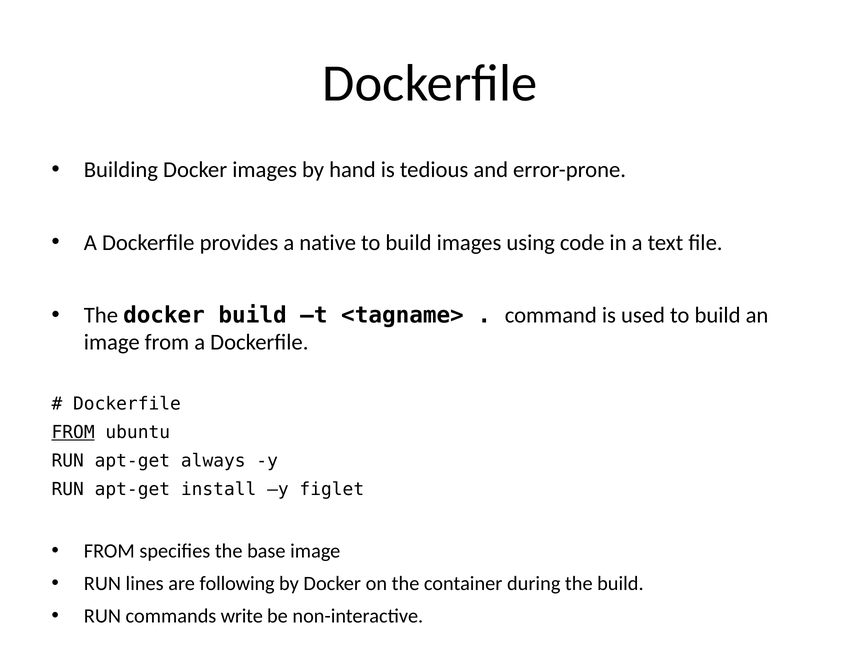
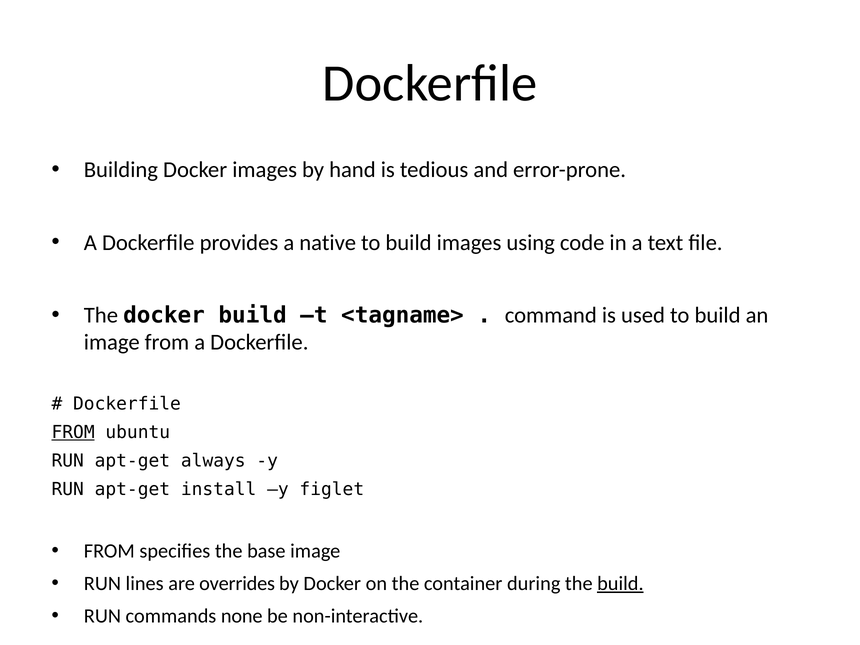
following: following -> overrides
build at (620, 584) underline: none -> present
write: write -> none
